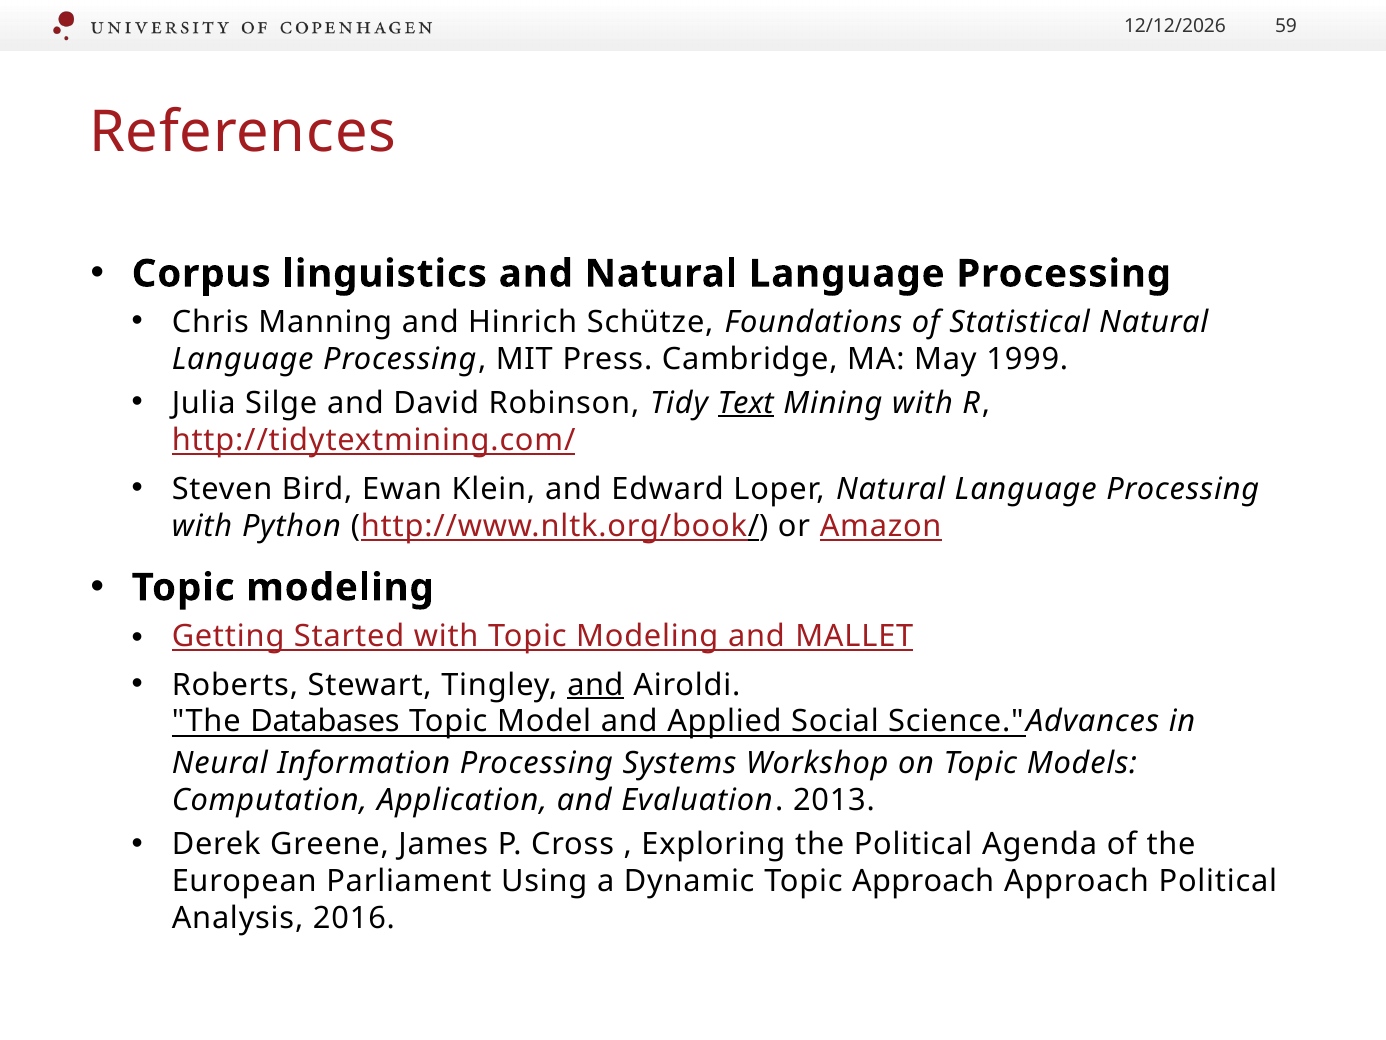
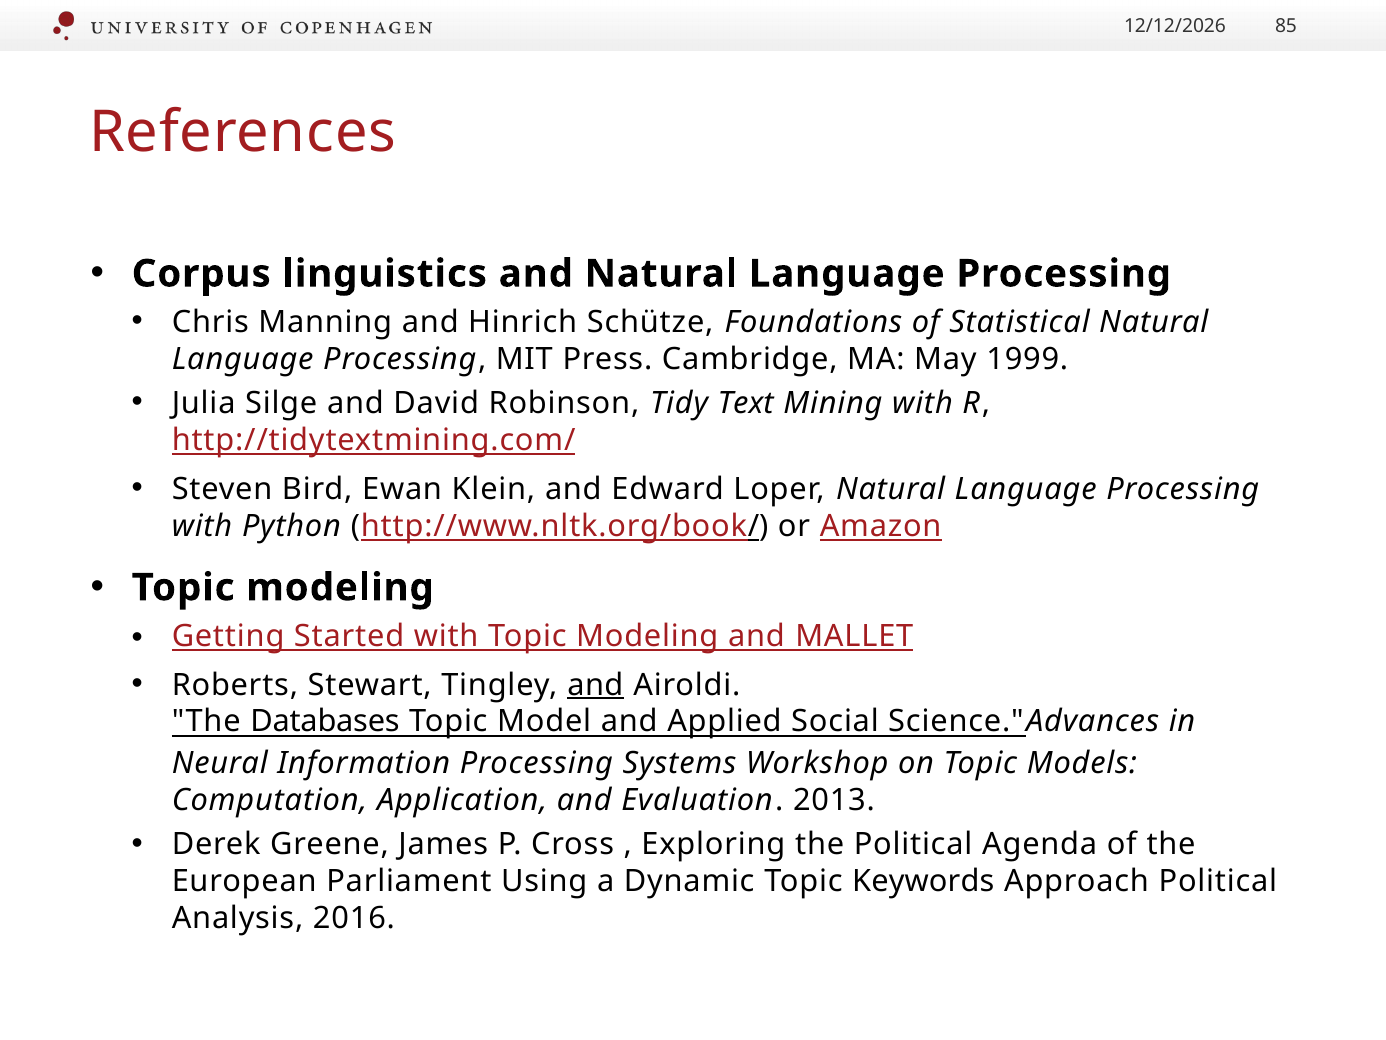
59: 59 -> 85
Text underline: present -> none
Topic Approach: Approach -> Keywords
